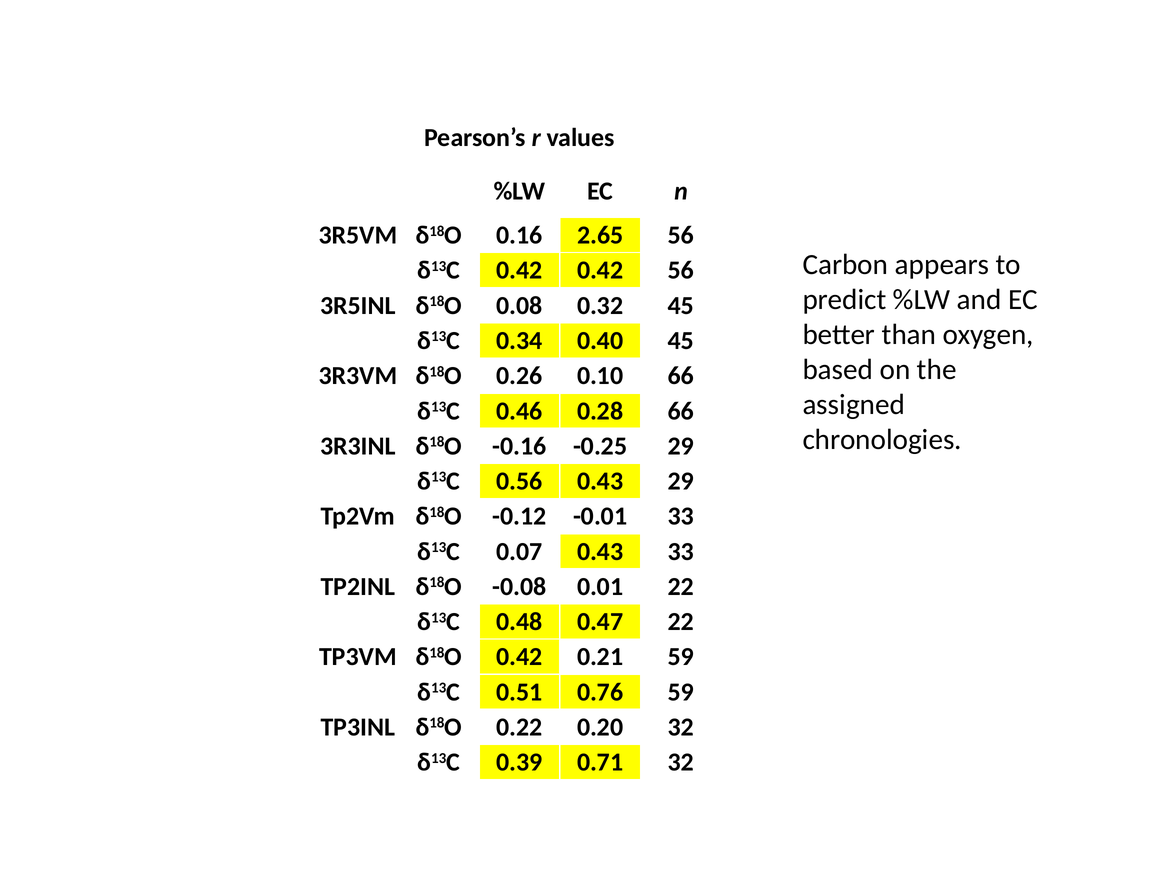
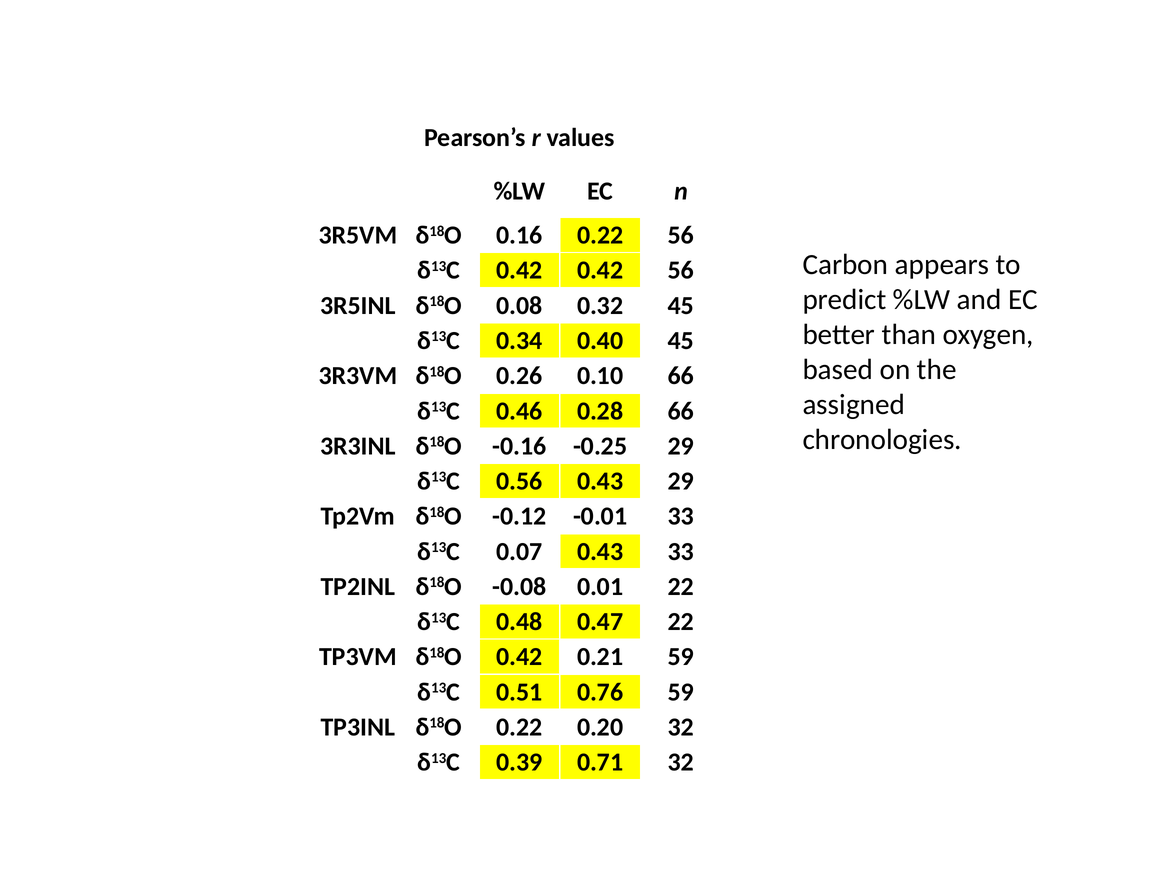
0.16 2.65: 2.65 -> 0.22
